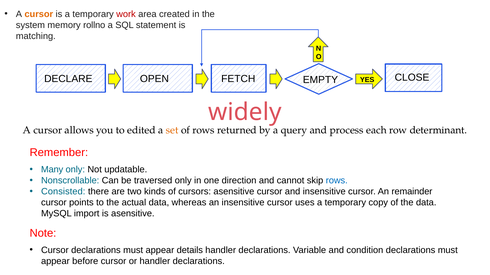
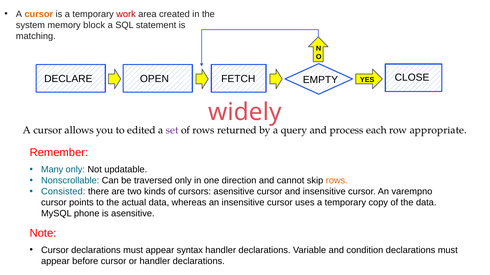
rollno: rollno -> block
set colour: orange -> purple
determinant: determinant -> appropriate
rows at (337, 181) colour: blue -> orange
remainder: remainder -> varempno
import: import -> phone
details: details -> syntax
